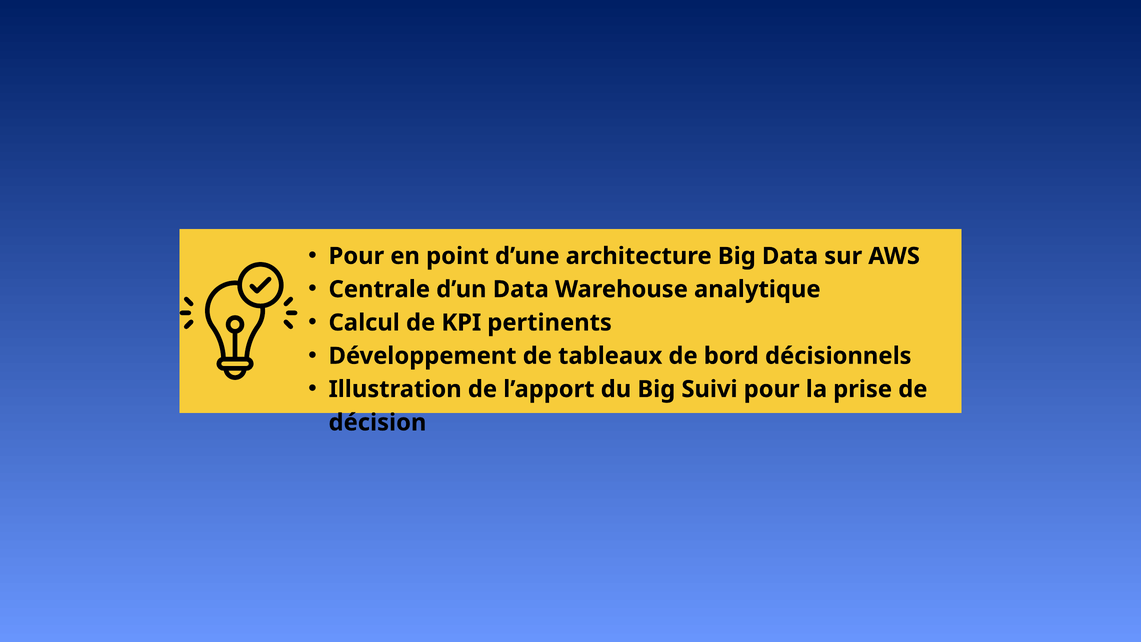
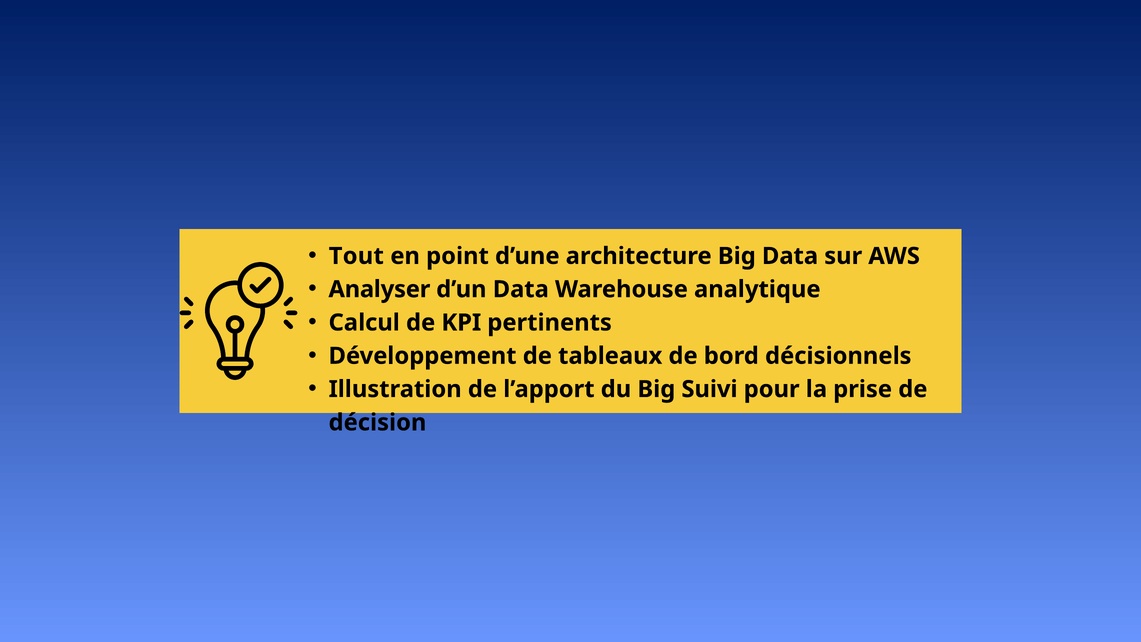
Pour at (356, 256): Pour -> Tout
Centrale: Centrale -> Analyser
